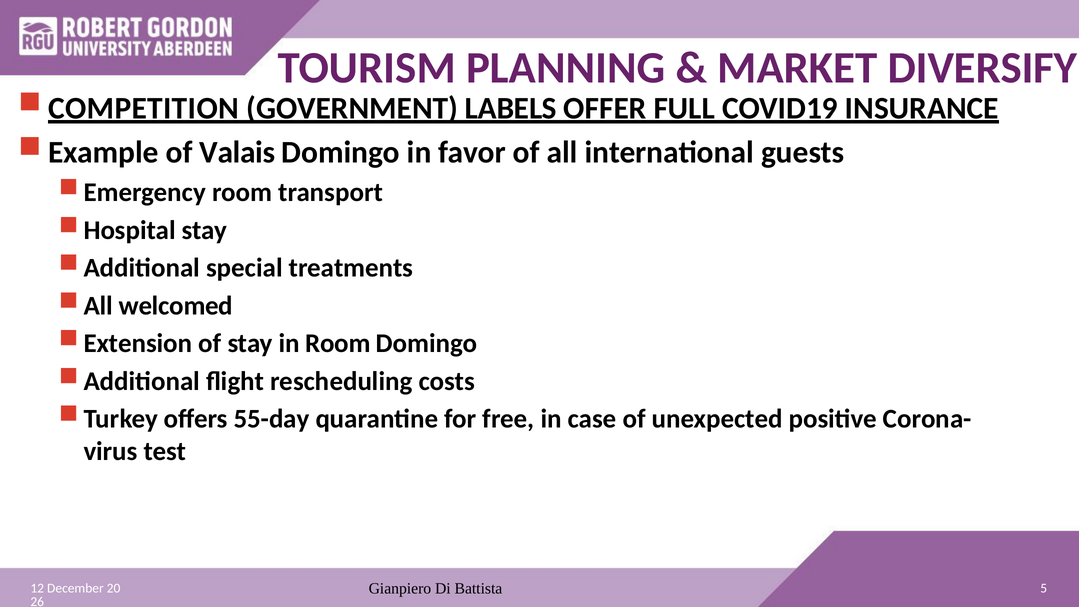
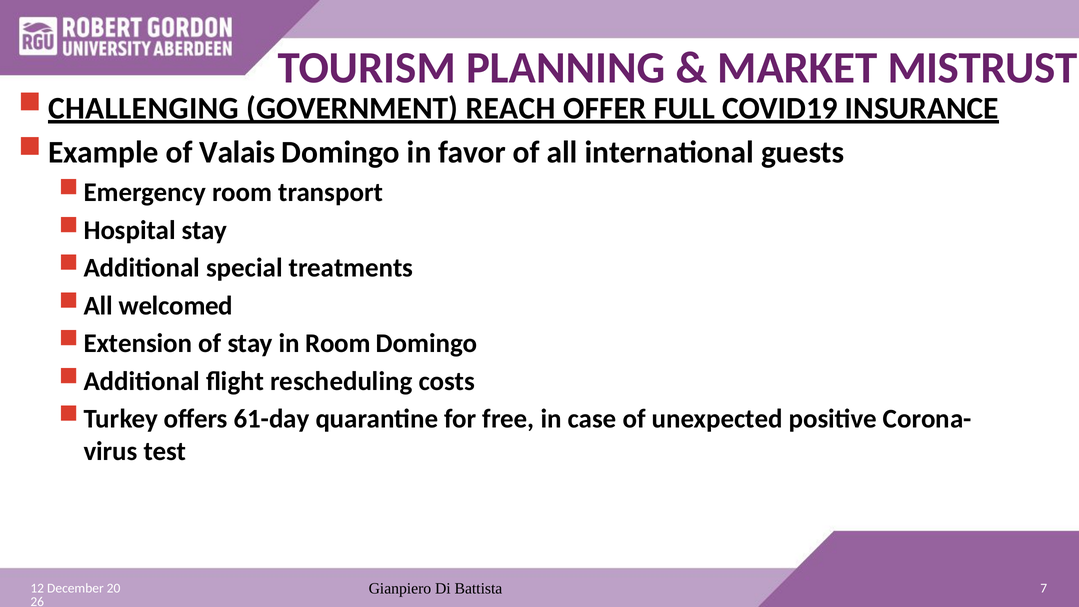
DIVERSIFY: DIVERSIFY -> MISTRUST
COMPETITION: COMPETITION -> CHALLENGING
LABELS: LABELS -> REACH
55-day: 55-day -> 61-day
5: 5 -> 7
